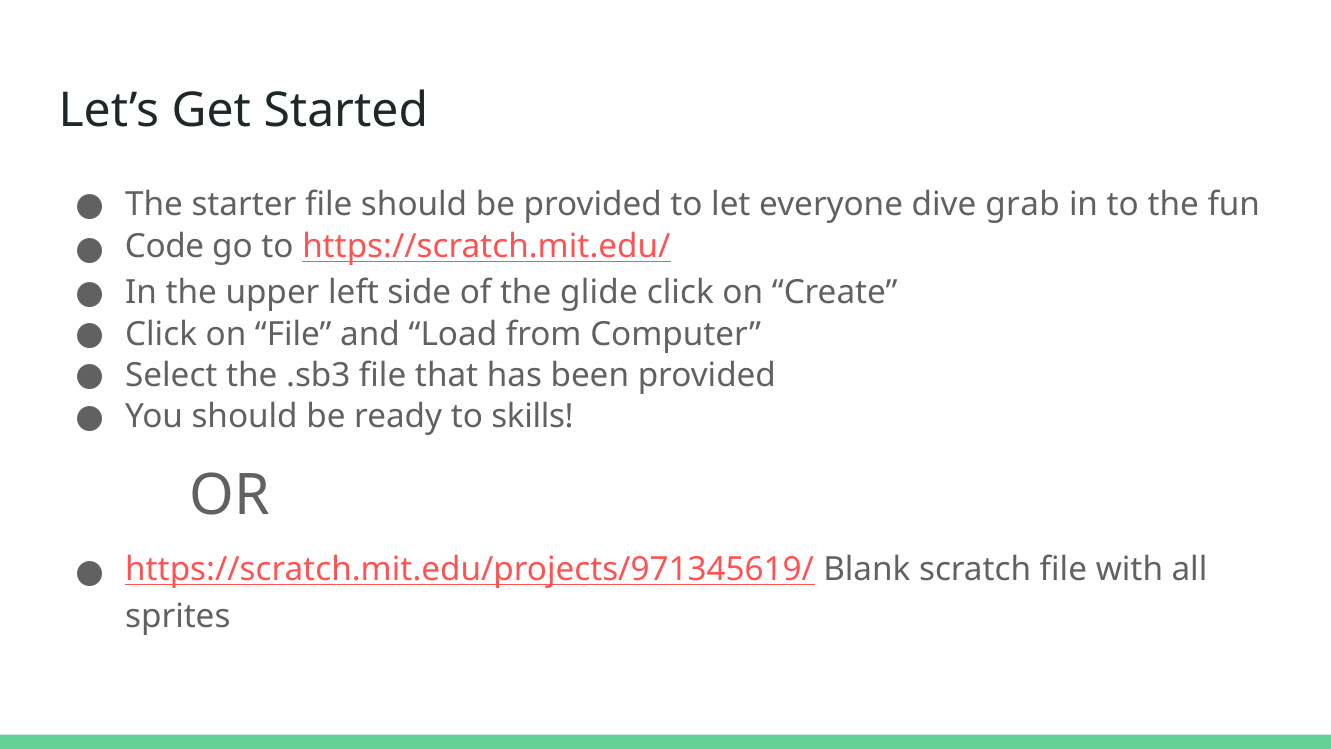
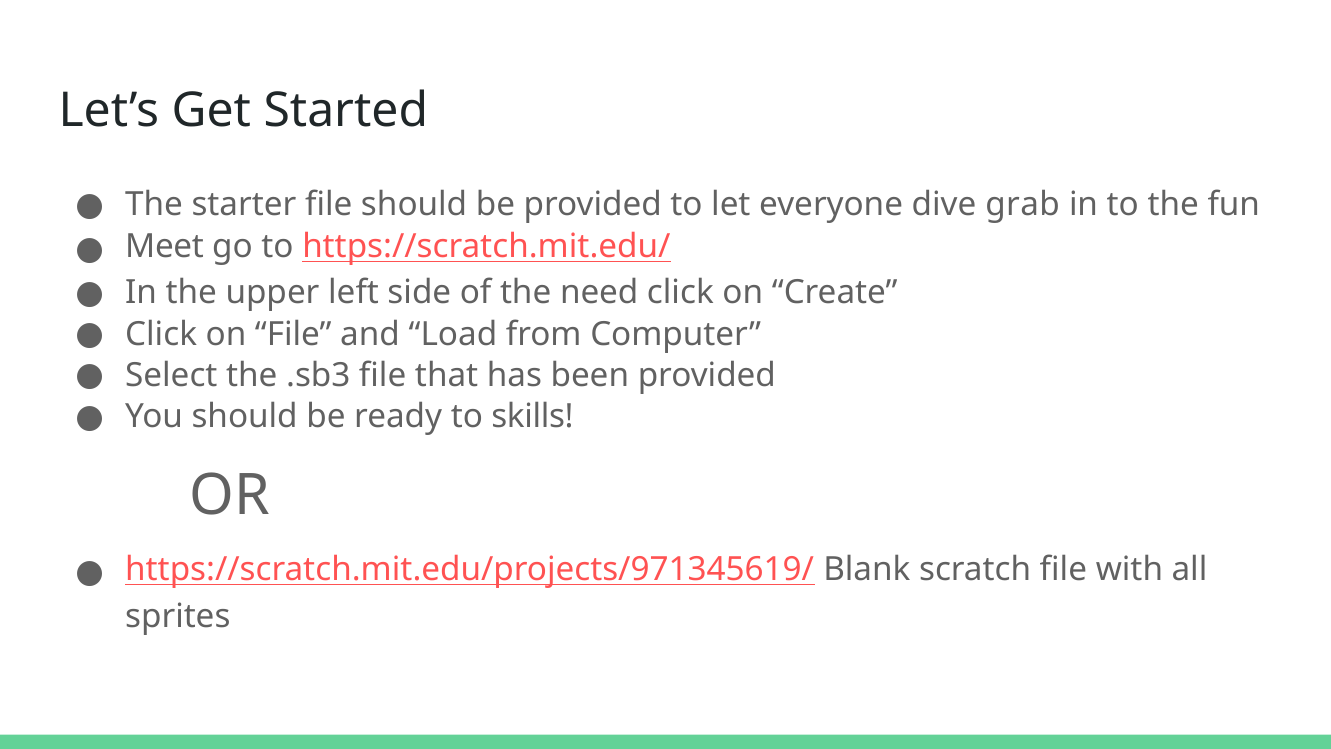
Code: Code -> Meet
glide: glide -> need
